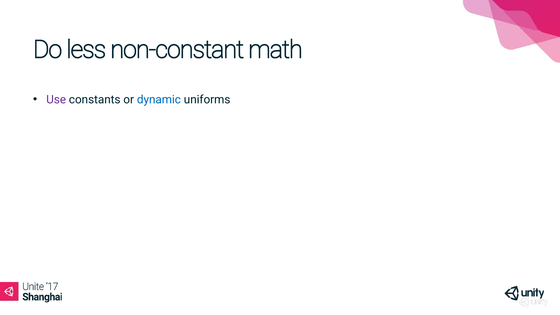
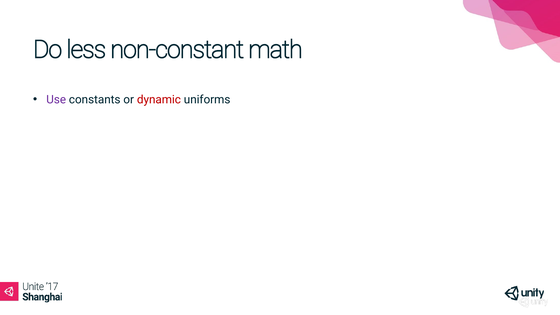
dynamic colour: blue -> red
